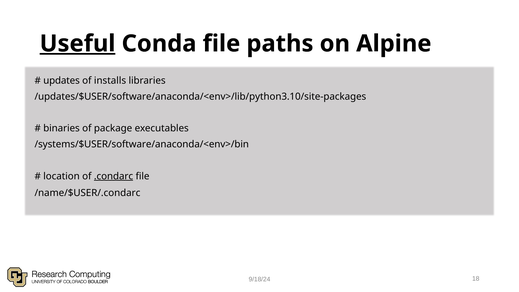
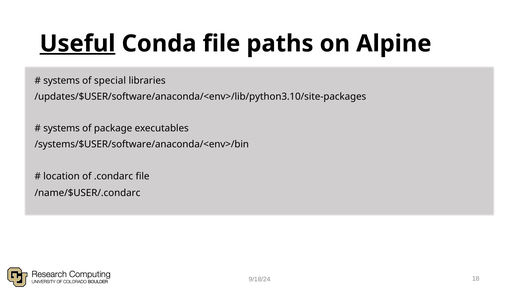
updates at (62, 81): updates -> systems
installs: installs -> special
binaries at (61, 128): binaries -> systems
.condarc underline: present -> none
